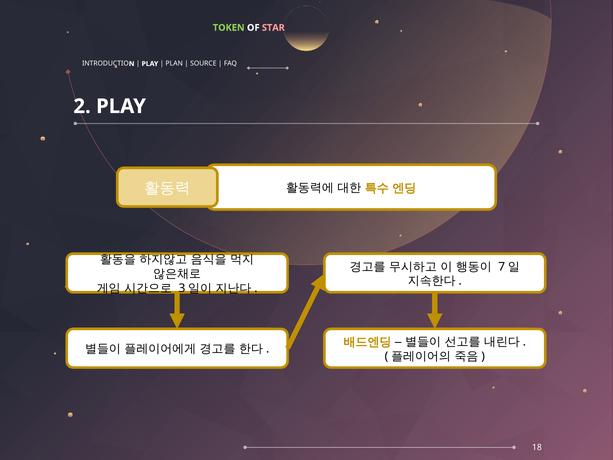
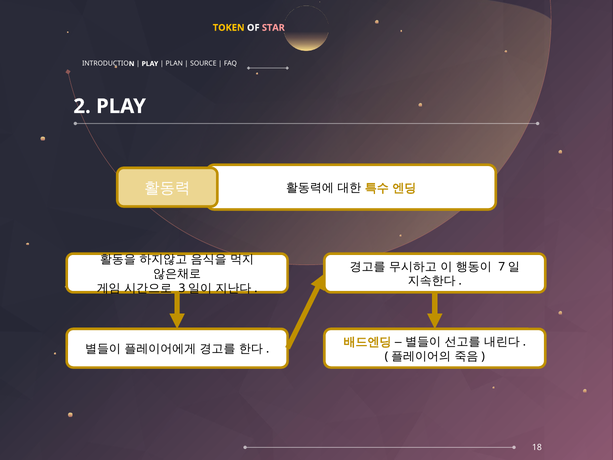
TOKEN colour: light green -> yellow
